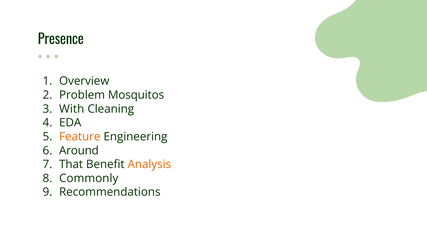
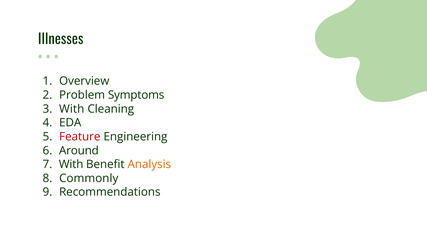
Presence: Presence -> Illnesses
Mosquitos: Mosquitos -> Symptoms
Feature colour: orange -> red
That at (71, 165): That -> With
